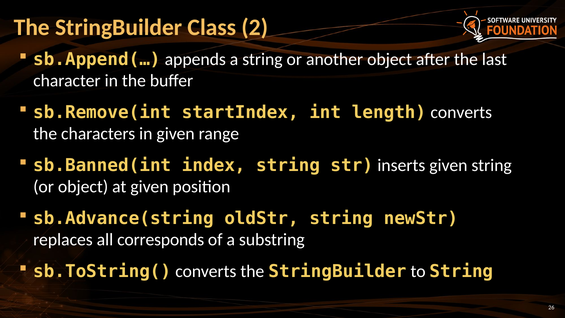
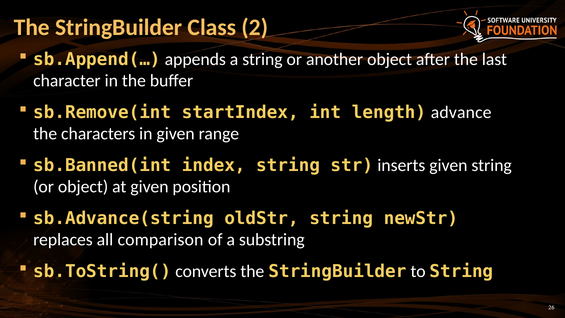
length converts: converts -> advance
corresponds: corresponds -> comparison
